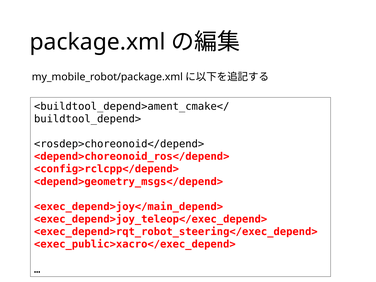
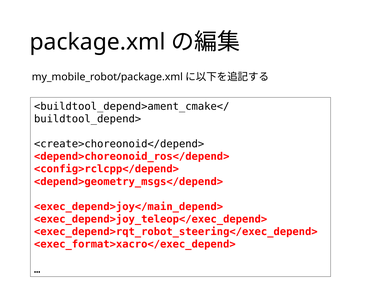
<rosdep>choreonoid</depend>: <rosdep>choreonoid</depend> -> <create>choreonoid</depend>
<exec_public>xacro</exec_depend>: <exec_public>xacro</exec_depend> -> <exec_format>xacro</exec_depend>
